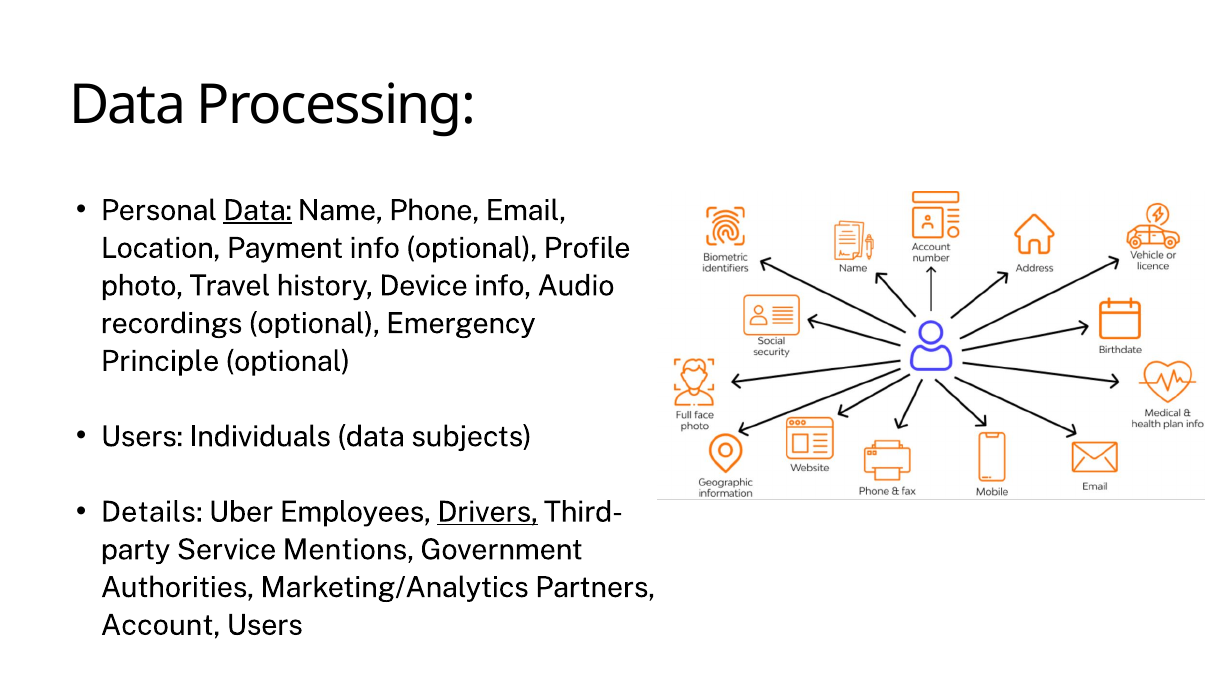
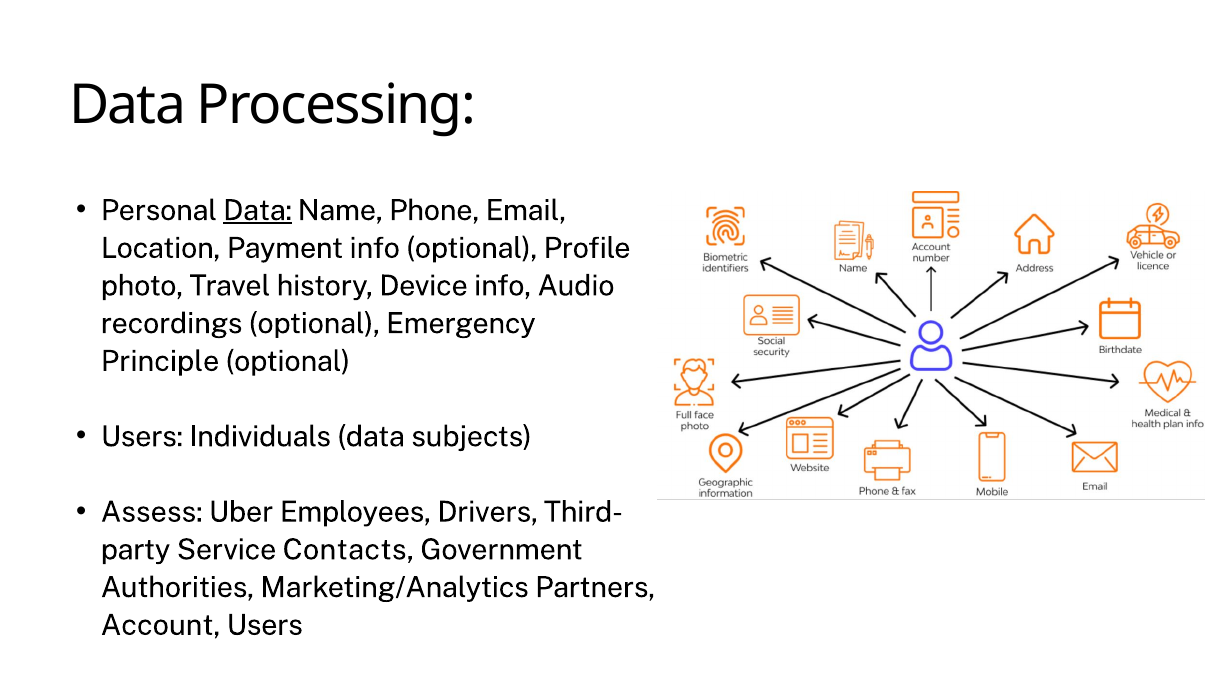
Details: Details -> Assess
Drivers underline: present -> none
Mentions: Mentions -> Contacts
